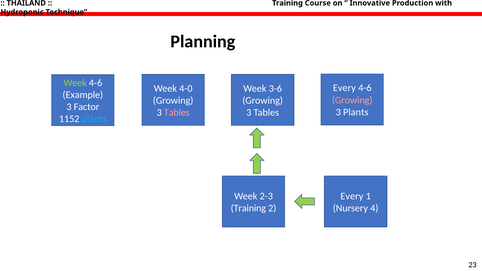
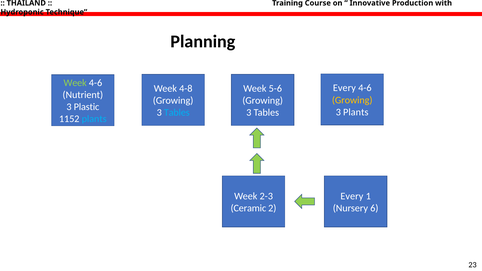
4-0: 4-0 -> 4-8
3-6: 3-6 -> 5-6
Example: Example -> Nutrient
Growing at (352, 100) colour: pink -> yellow
Factor: Factor -> Plastic
Tables at (177, 113) colour: pink -> light blue
Training at (248, 208): Training -> Ceramic
4: 4 -> 6
